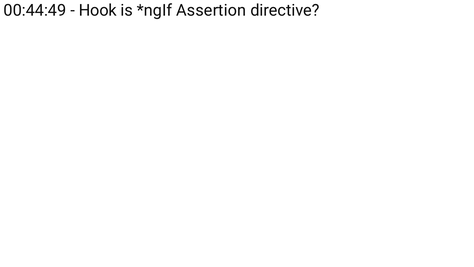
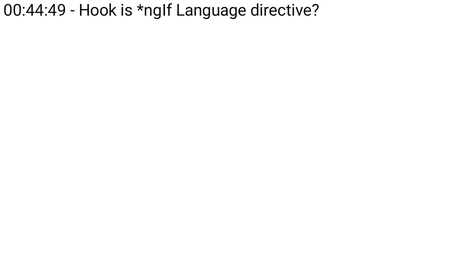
Assertion: Assertion -> Language
